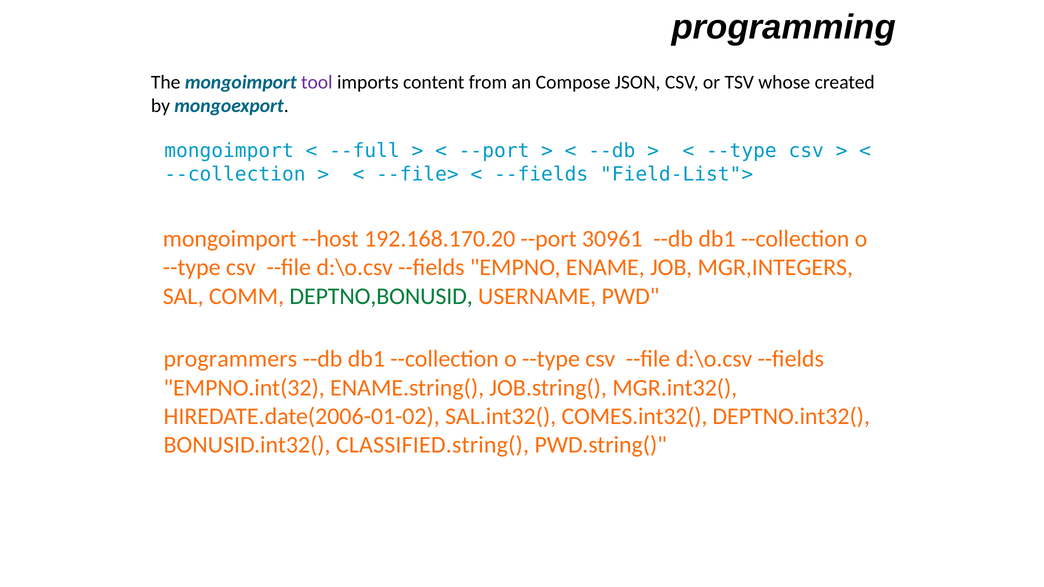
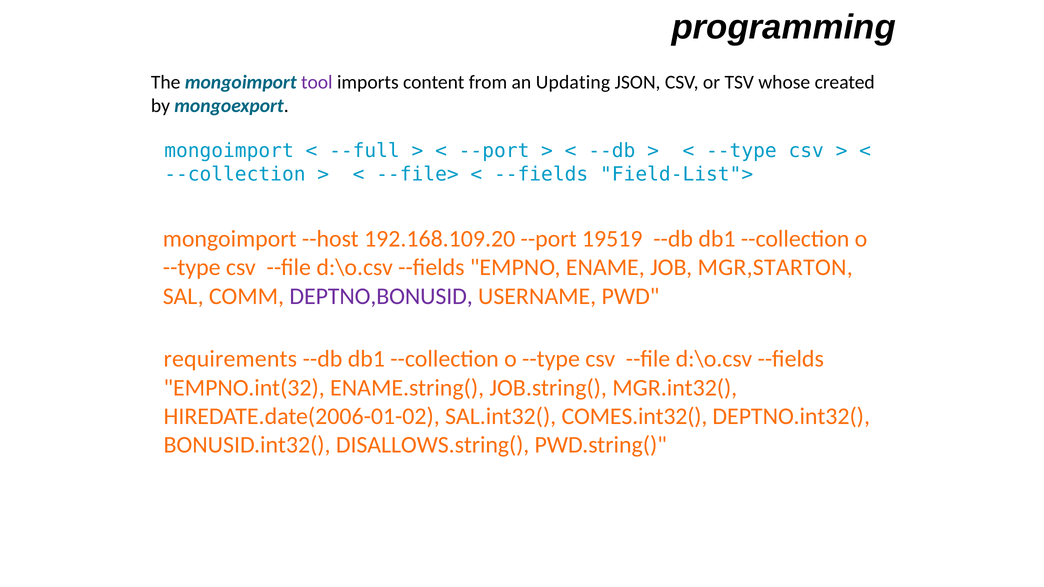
Compose: Compose -> Updating
192.168.170.20: 192.168.170.20 -> 192.168.109.20
30961: 30961 -> 19519
MGR,INTEGERS: MGR,INTEGERS -> MGR,STARTON
DEPTNO,BONUSID colour: green -> purple
programmers: programmers -> requirements
CLASSIFIED.string(: CLASSIFIED.string( -> DISALLOWS.string(
